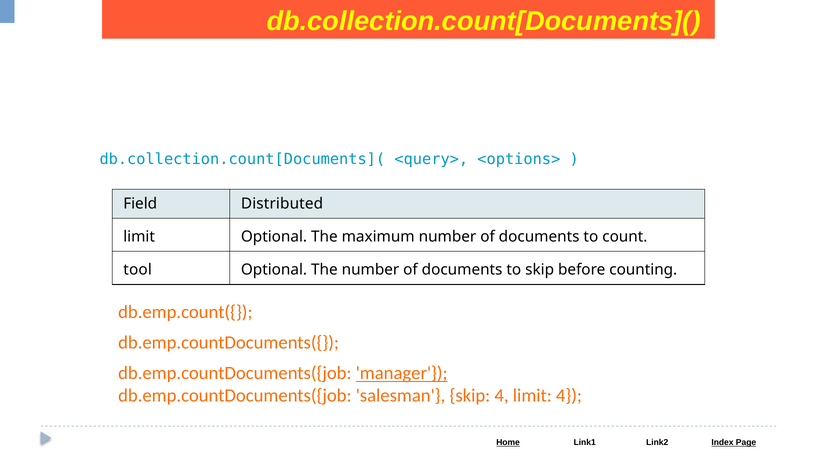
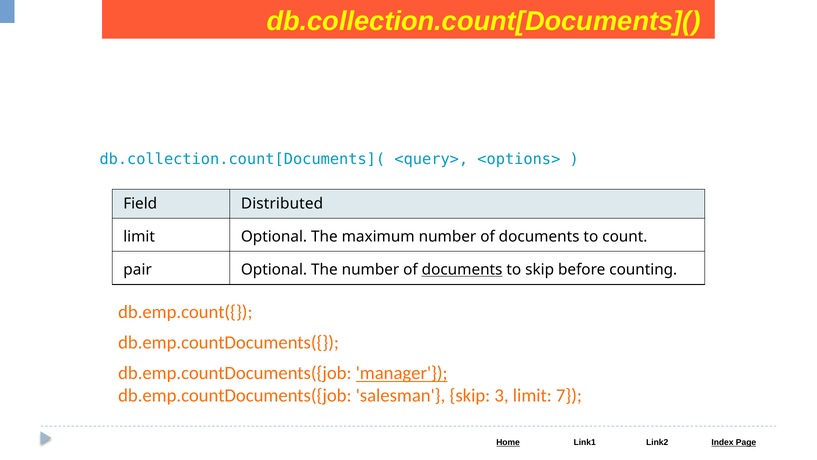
tool: tool -> pair
documents at (462, 269) underline: none -> present
skip 4: 4 -> 3
limit 4: 4 -> 7
